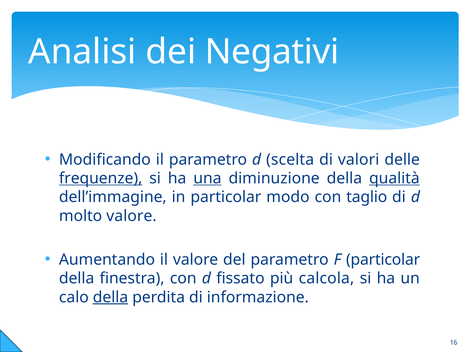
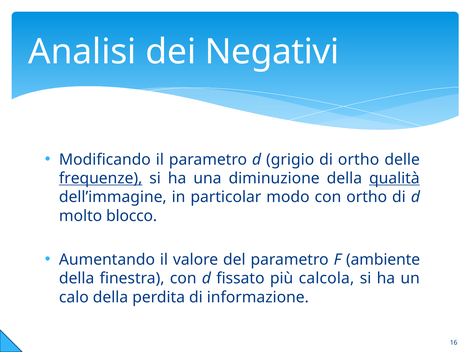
scelta: scelta -> grigio
di valori: valori -> ortho
una underline: present -> none
con taglio: taglio -> ortho
molto valore: valore -> blocco
F particolar: particolar -> ambiente
della at (110, 298) underline: present -> none
